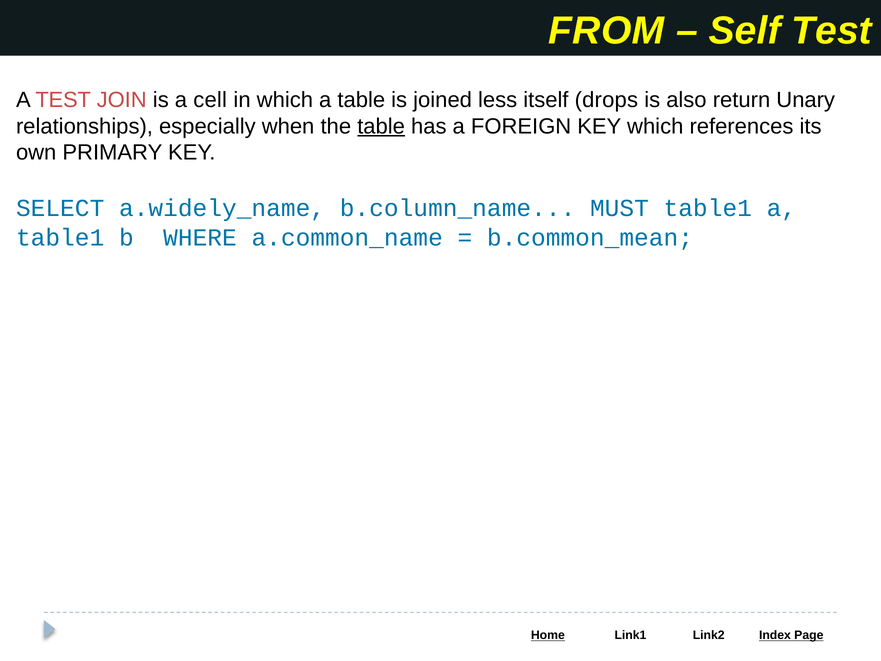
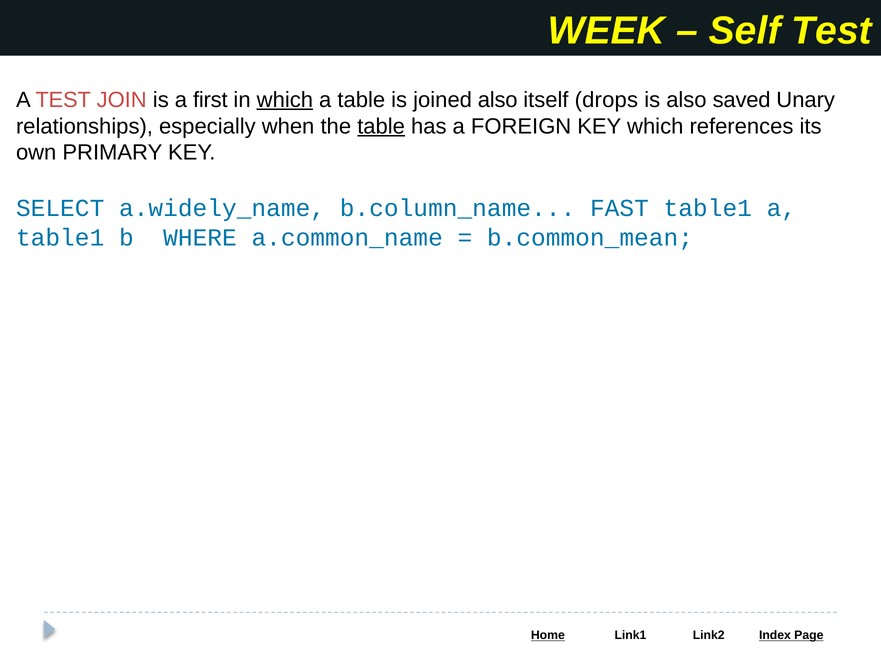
FROM: FROM -> WEEK
cell: cell -> first
which at (285, 100) underline: none -> present
joined less: less -> also
return: return -> saved
MUST: MUST -> FAST
